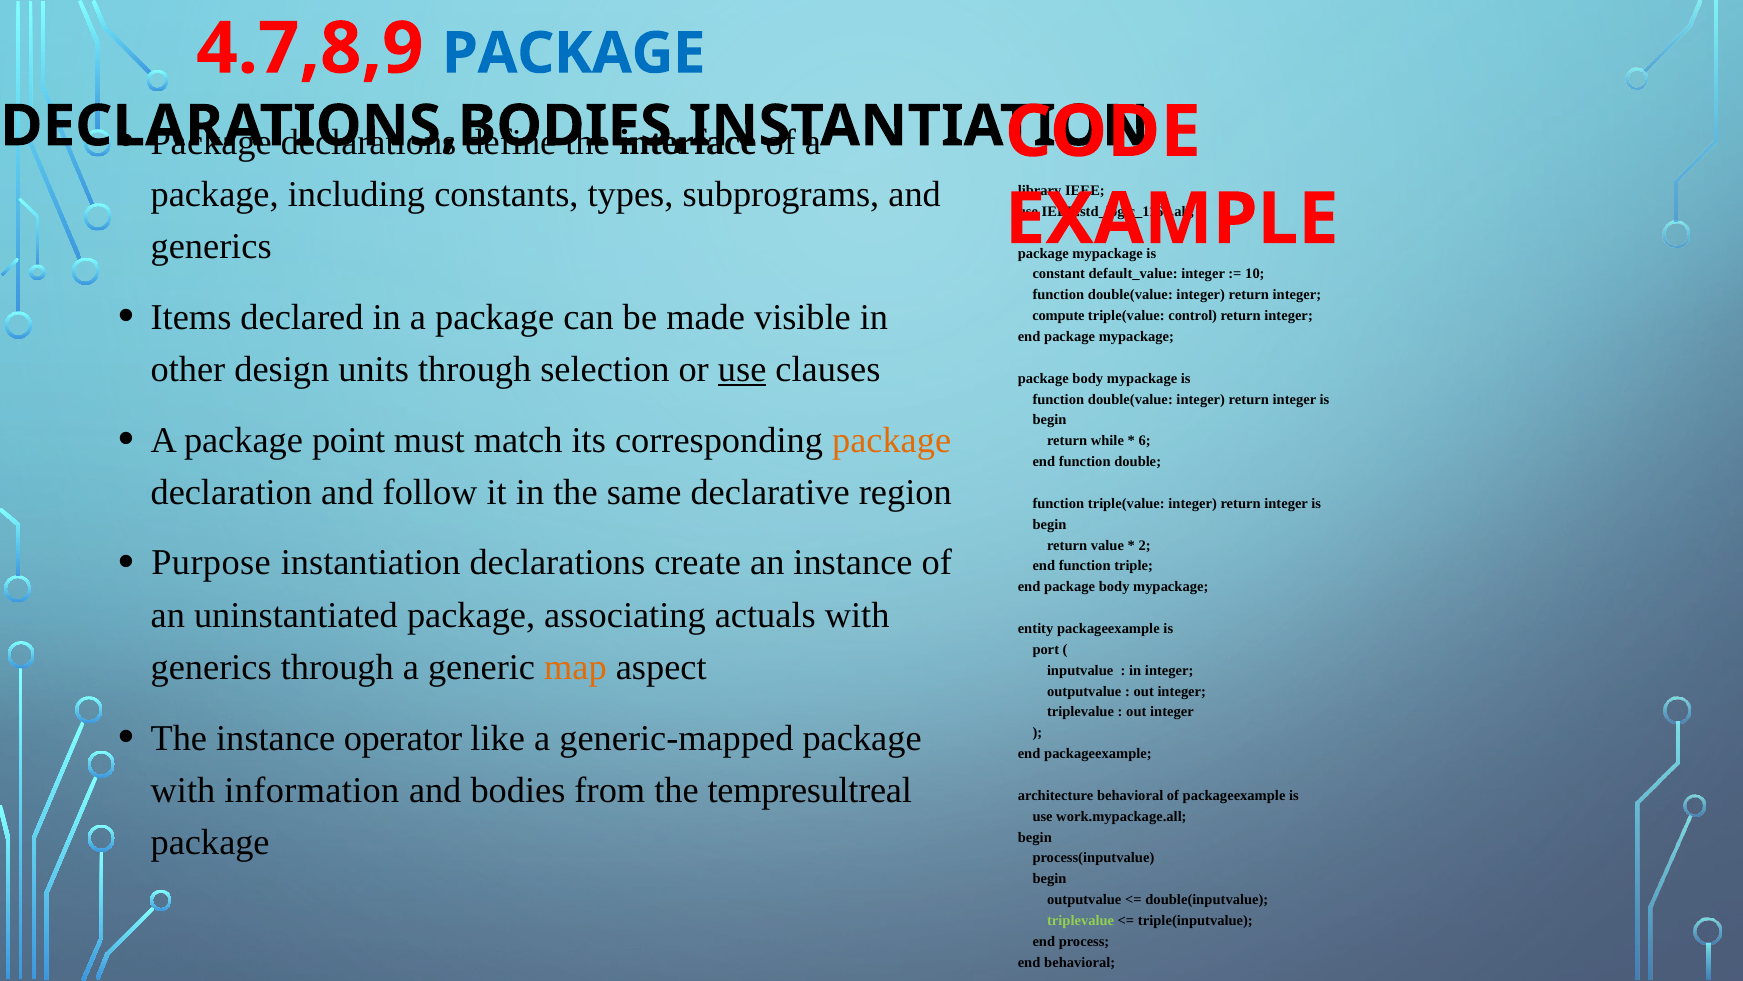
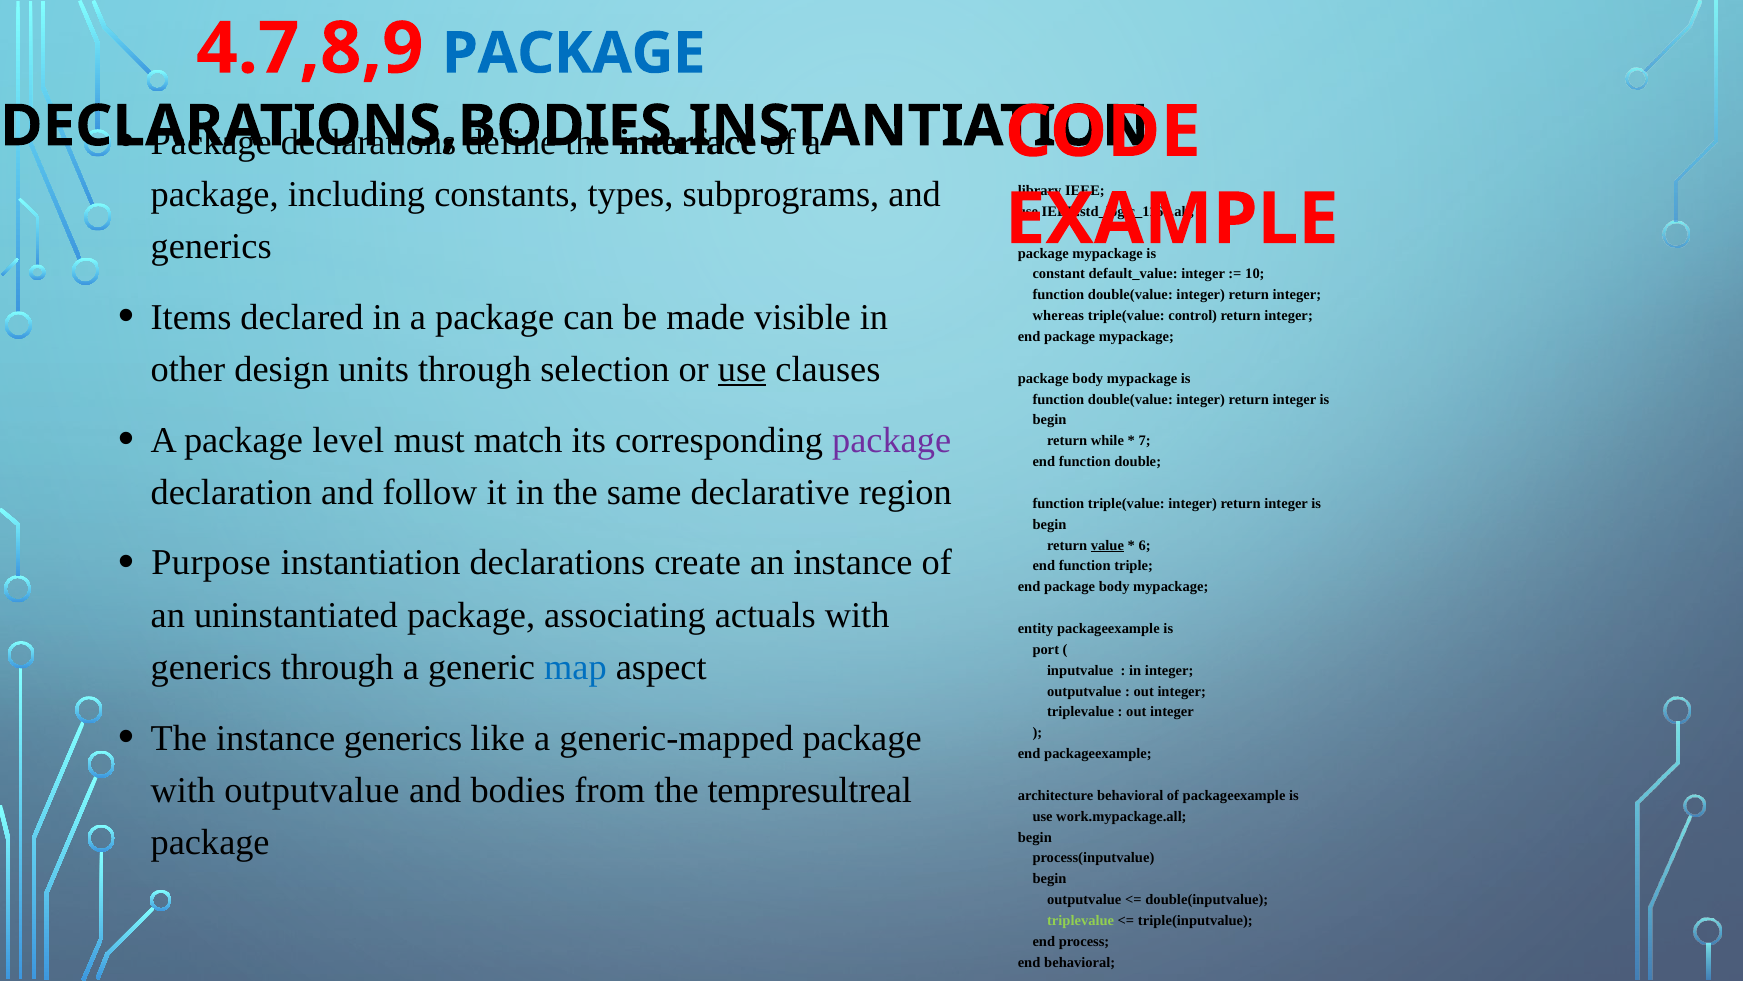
compute: compute -> whereas
point: point -> level
package at (892, 440) colour: orange -> purple
6: 6 -> 7
value underline: none -> present
2: 2 -> 6
map colour: orange -> blue
instance operator: operator -> generics
with information: information -> outputvalue
